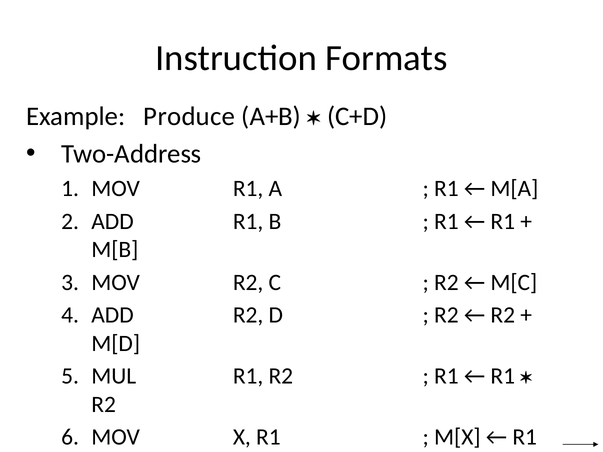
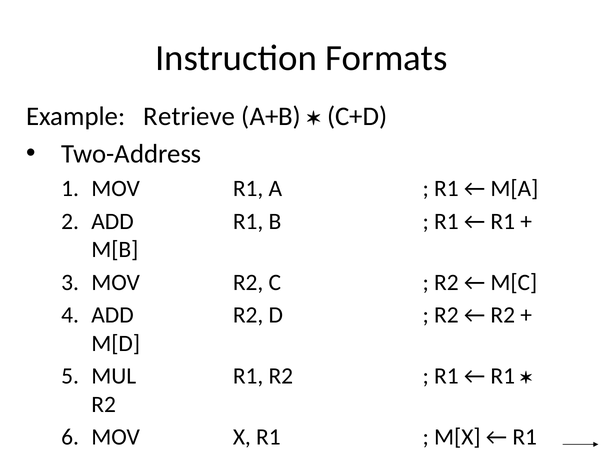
Produce: Produce -> Retrieve
